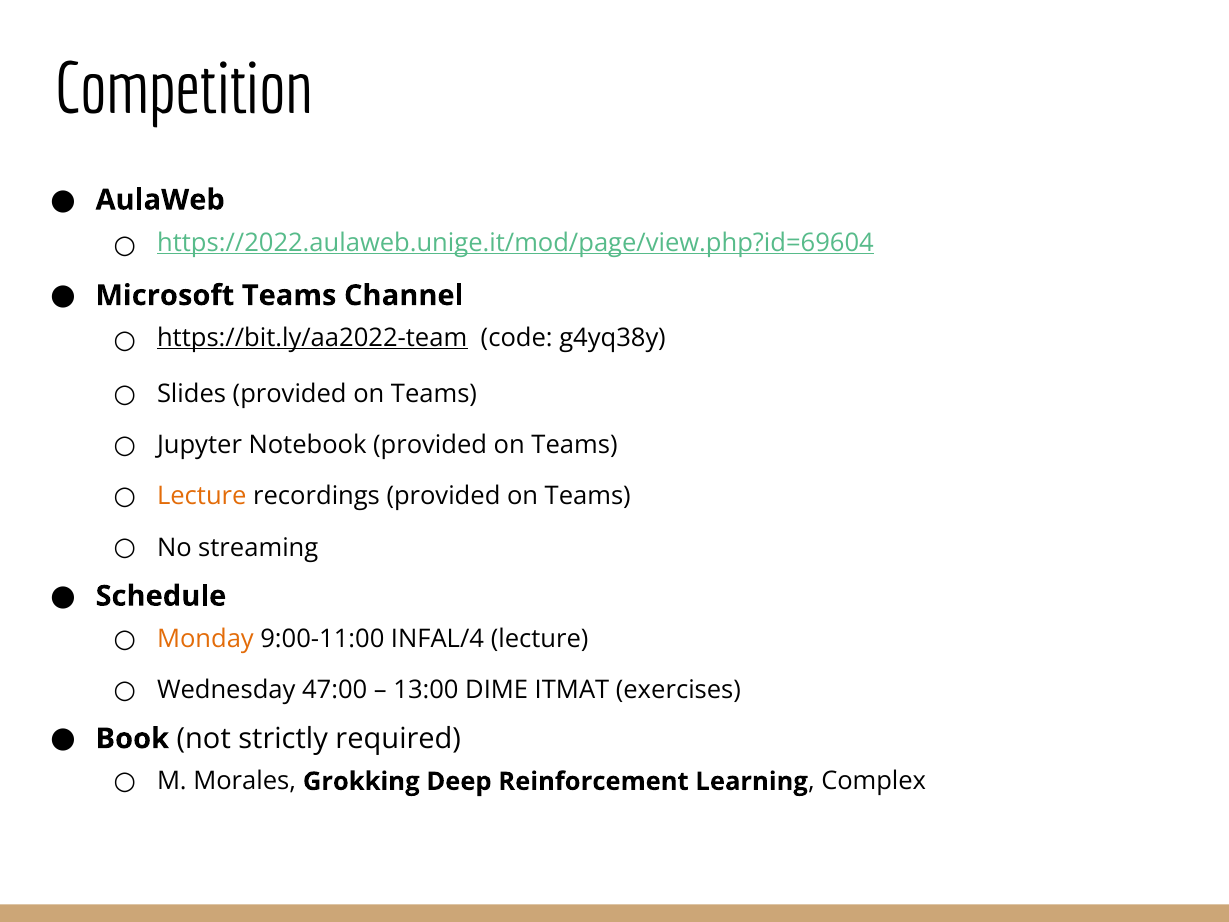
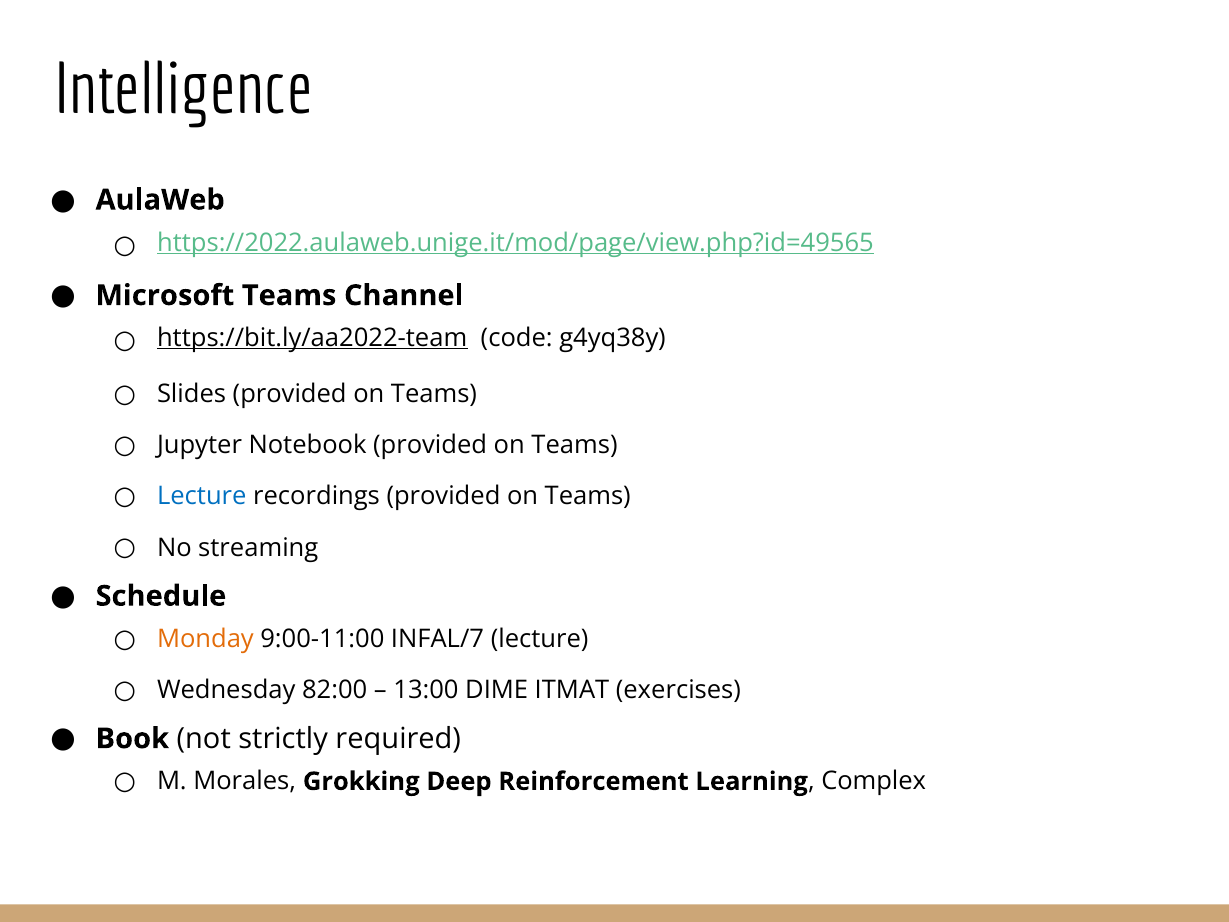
Competition: Competition -> Intelligence
https://2022.aulaweb.unige.it/mod/page/view.php?id=69604: https://2022.aulaweb.unige.it/mod/page/view.php?id=69604 -> https://2022.aulaweb.unige.it/mod/page/view.php?id=49565
Lecture at (202, 496) colour: orange -> blue
INFAL/4: INFAL/4 -> INFAL/7
47:00: 47:00 -> 82:00
